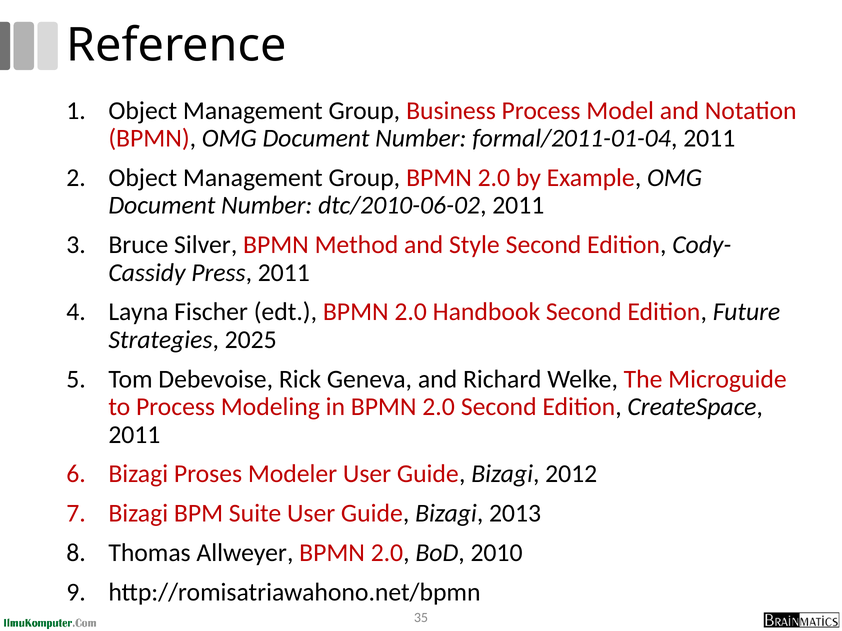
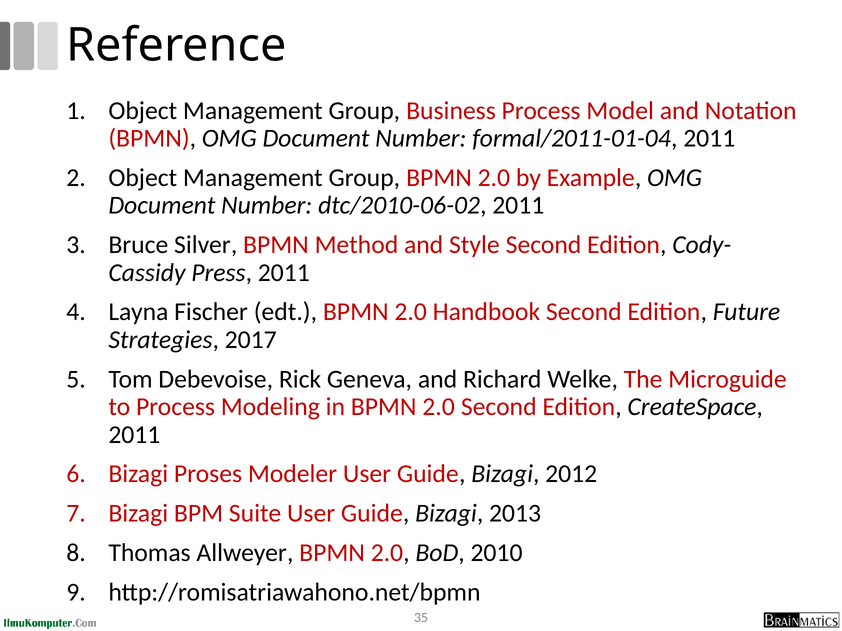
2025: 2025 -> 2017
